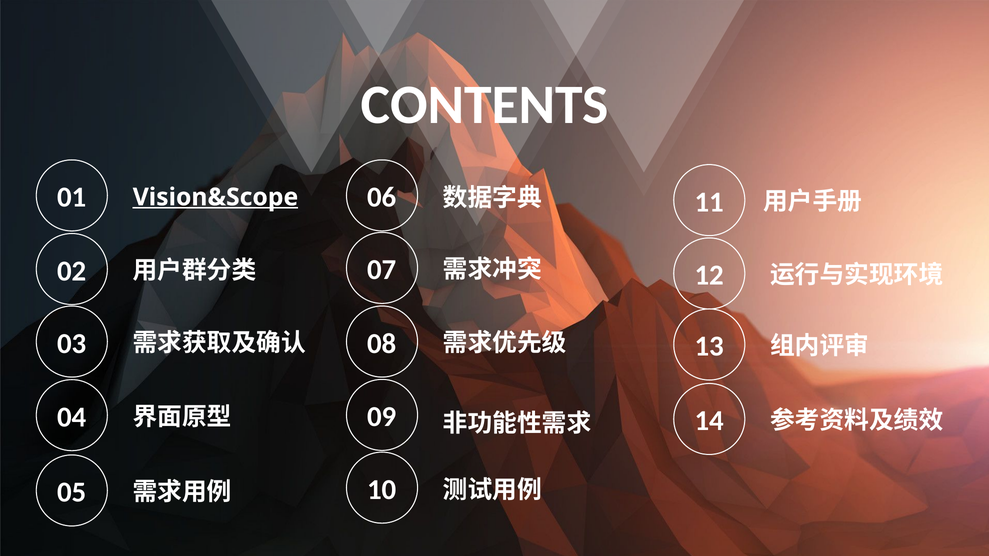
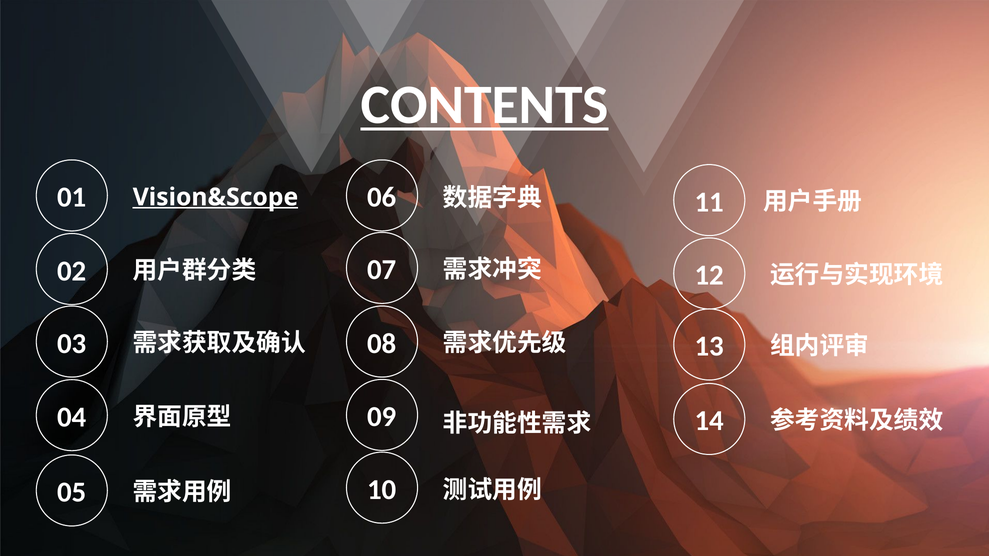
CONTENTS underline: none -> present
